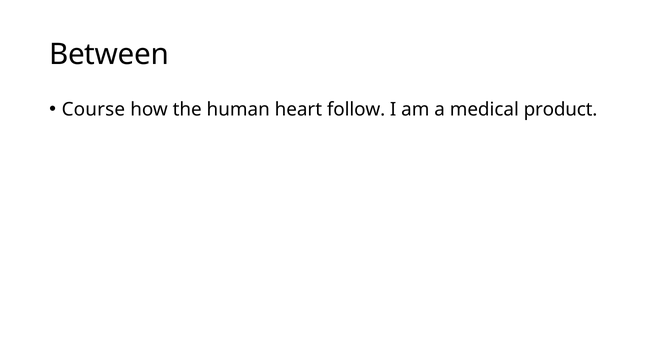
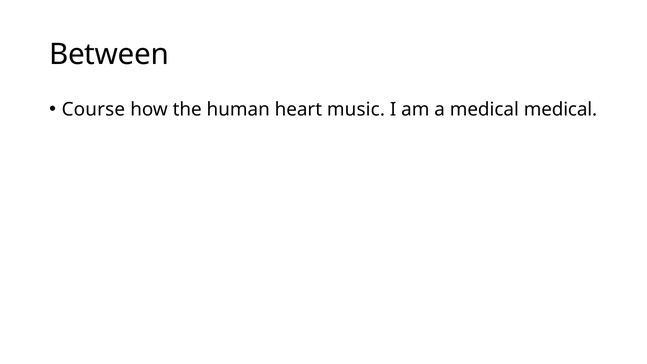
follow: follow -> music
medical product: product -> medical
